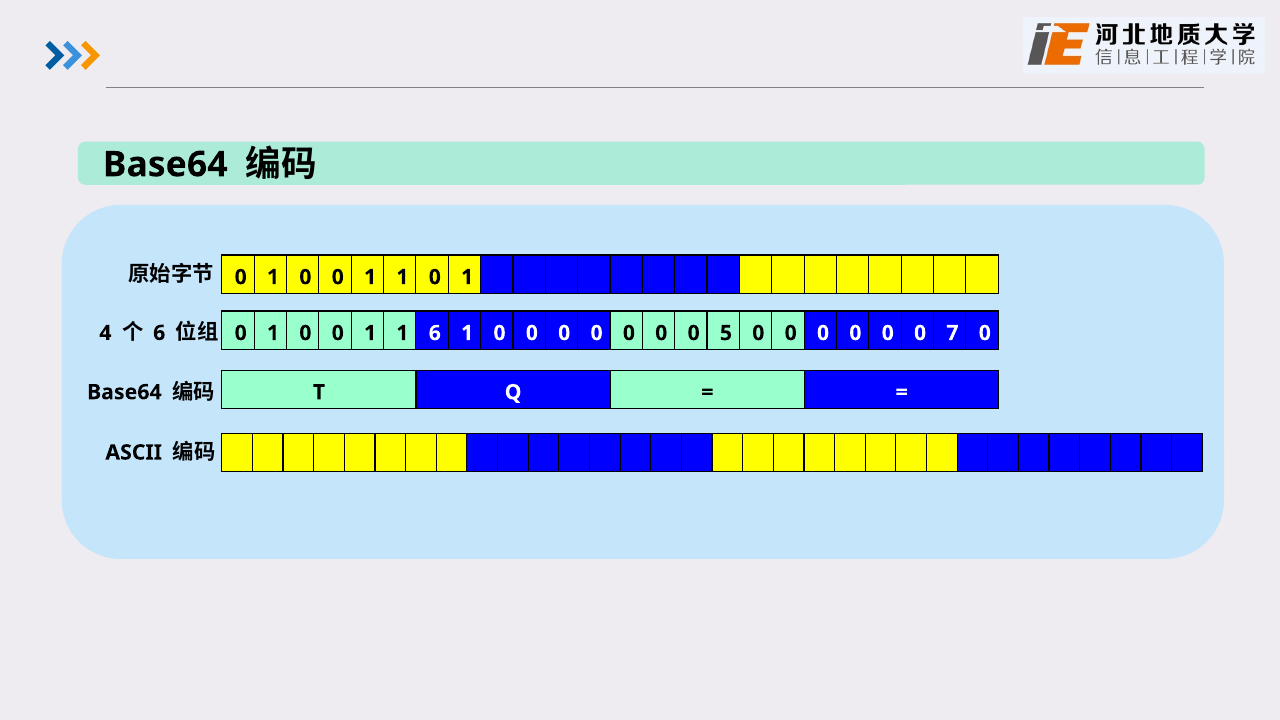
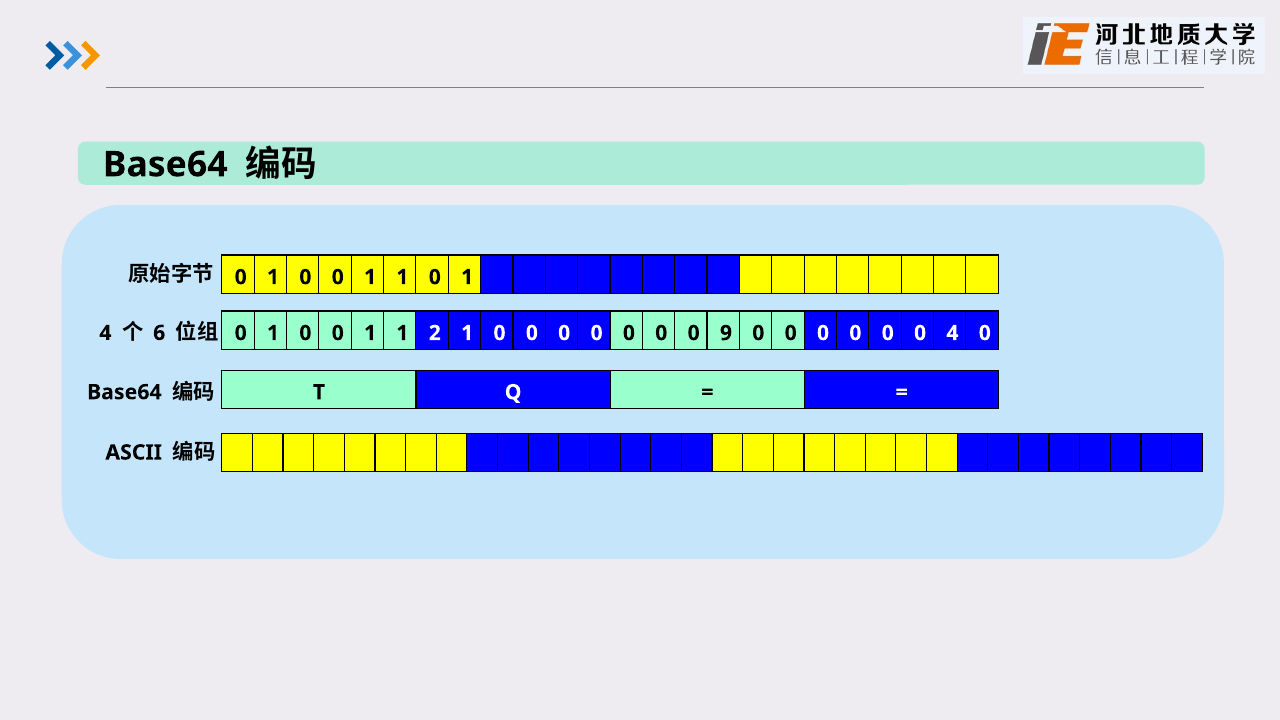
1 6: 6 -> 2
5: 5 -> 9
0 7: 7 -> 4
